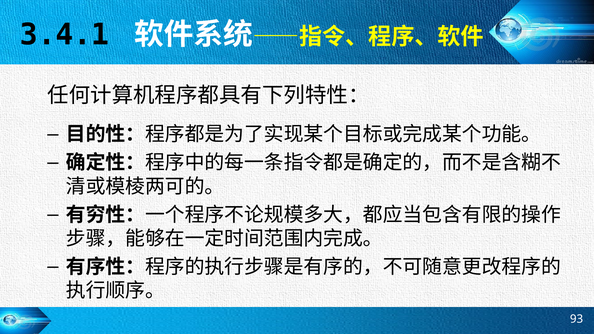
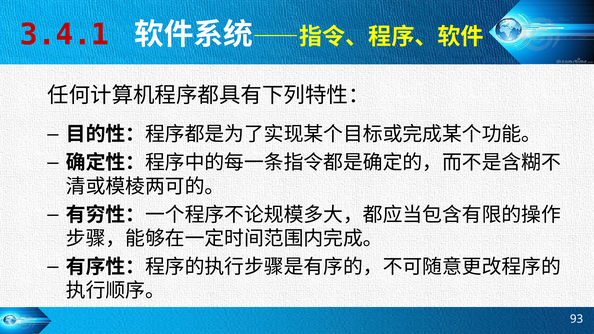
3.4.1 colour: black -> red
